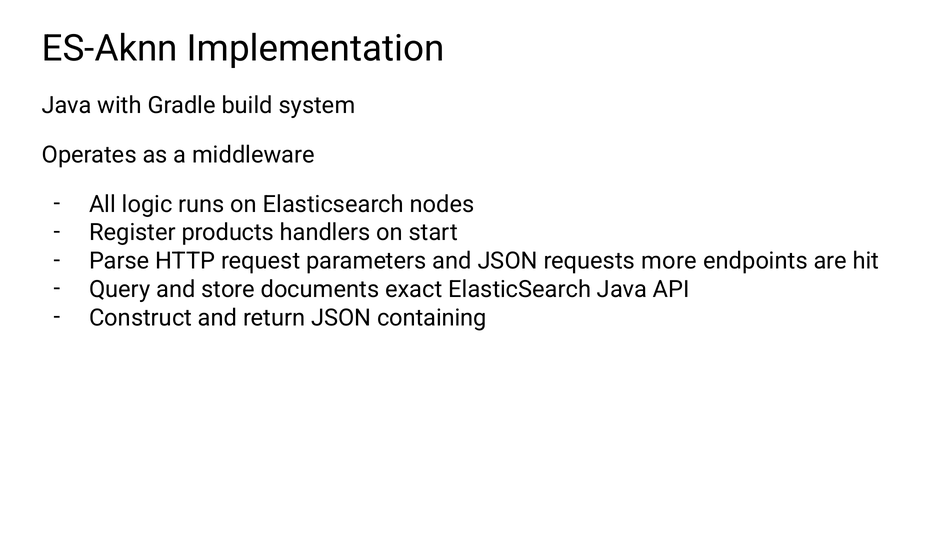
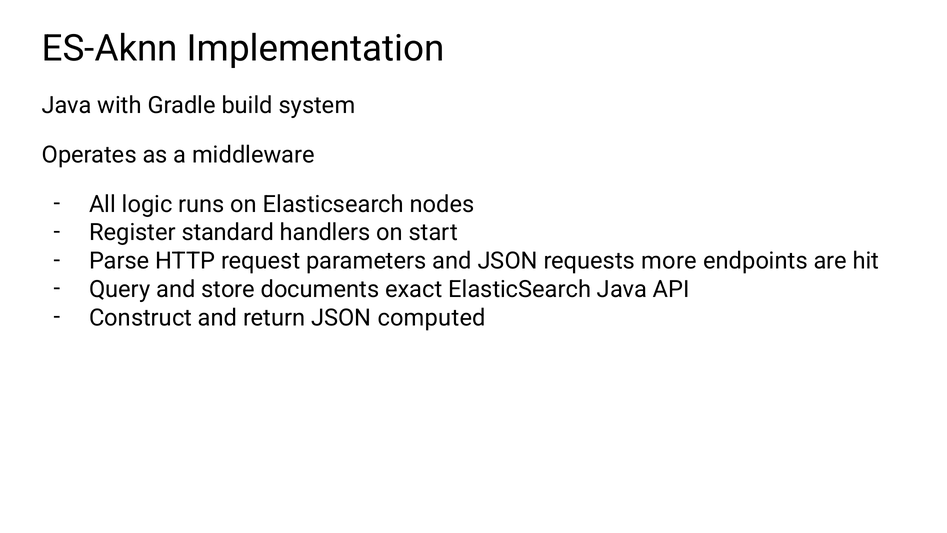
products: products -> standard
containing: containing -> computed
